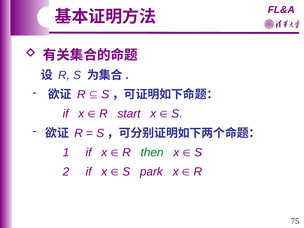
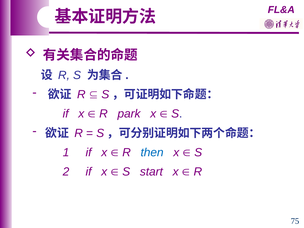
start: start -> park
then colour: green -> blue
park: park -> start
